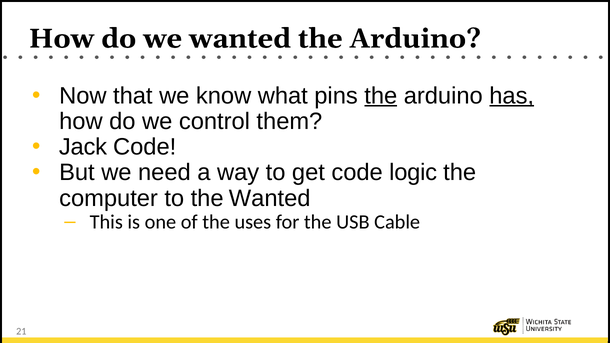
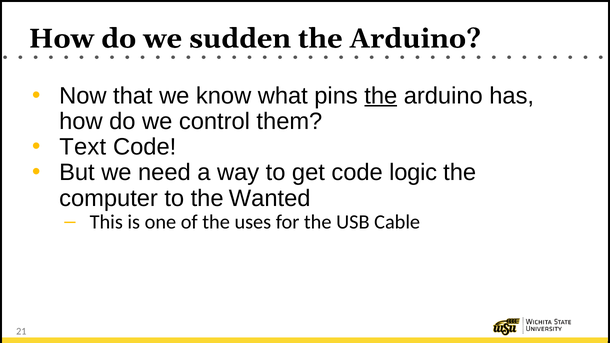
we wanted: wanted -> sudden
has underline: present -> none
Jack: Jack -> Text
